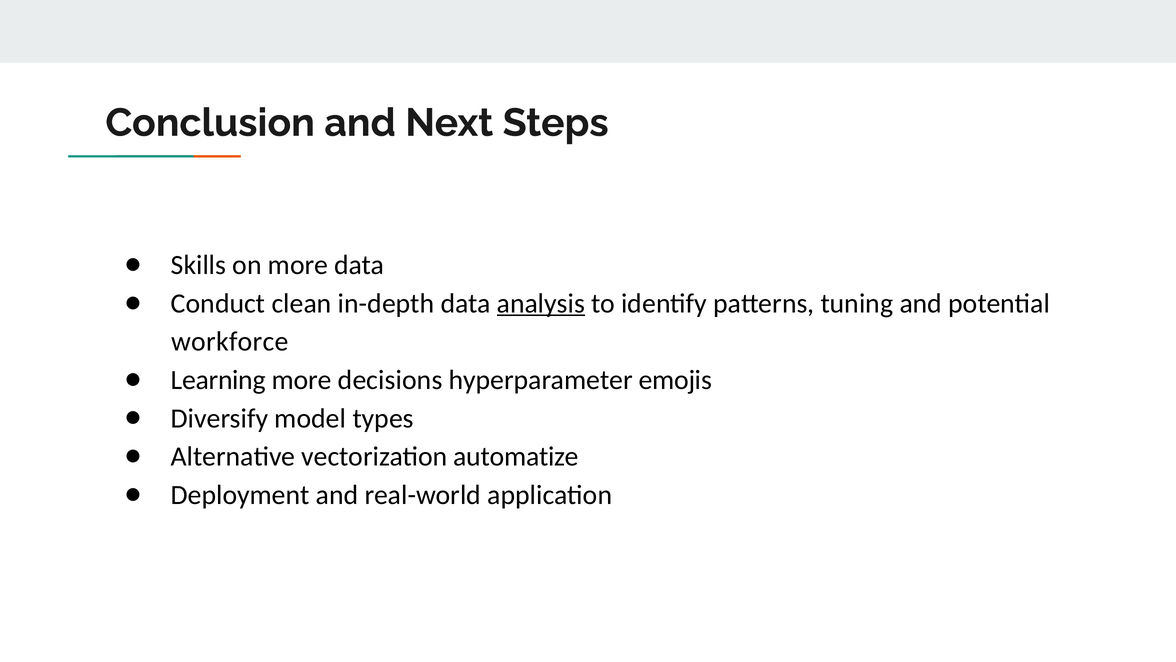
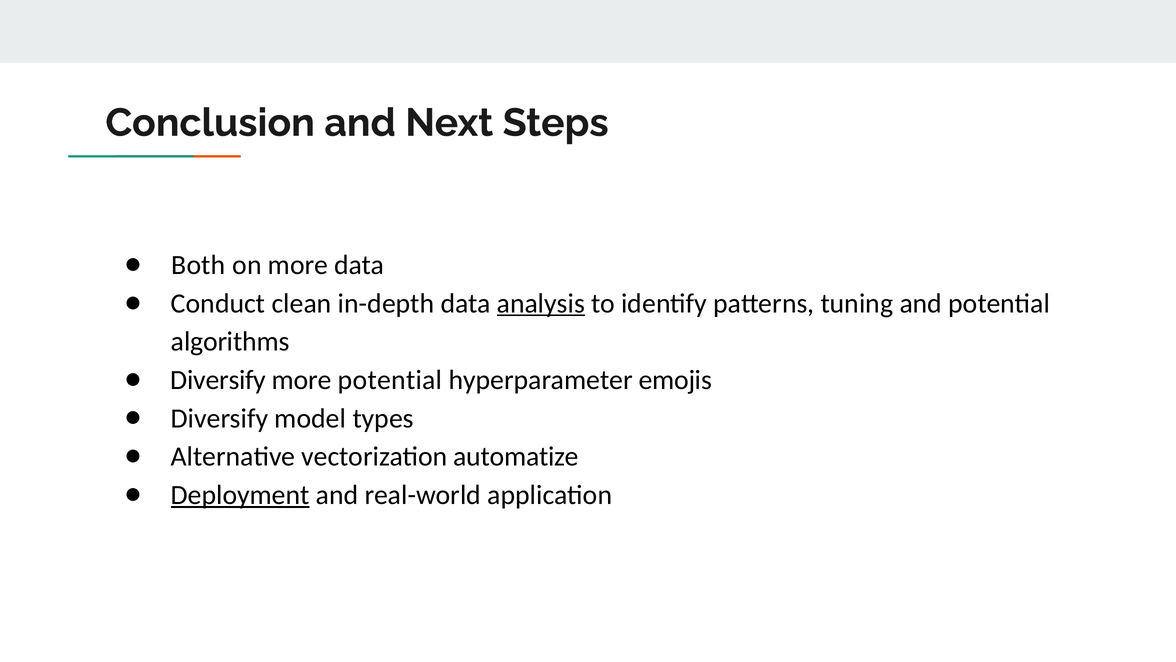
Skills: Skills -> Both
workforce: workforce -> algorithms
Learning at (218, 380): Learning -> Diversify
more decisions: decisions -> potential
Deployment underline: none -> present
